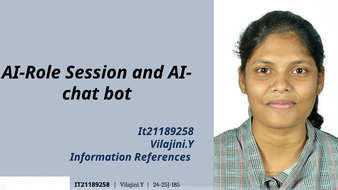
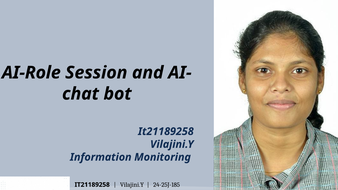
References: References -> Monitoring
